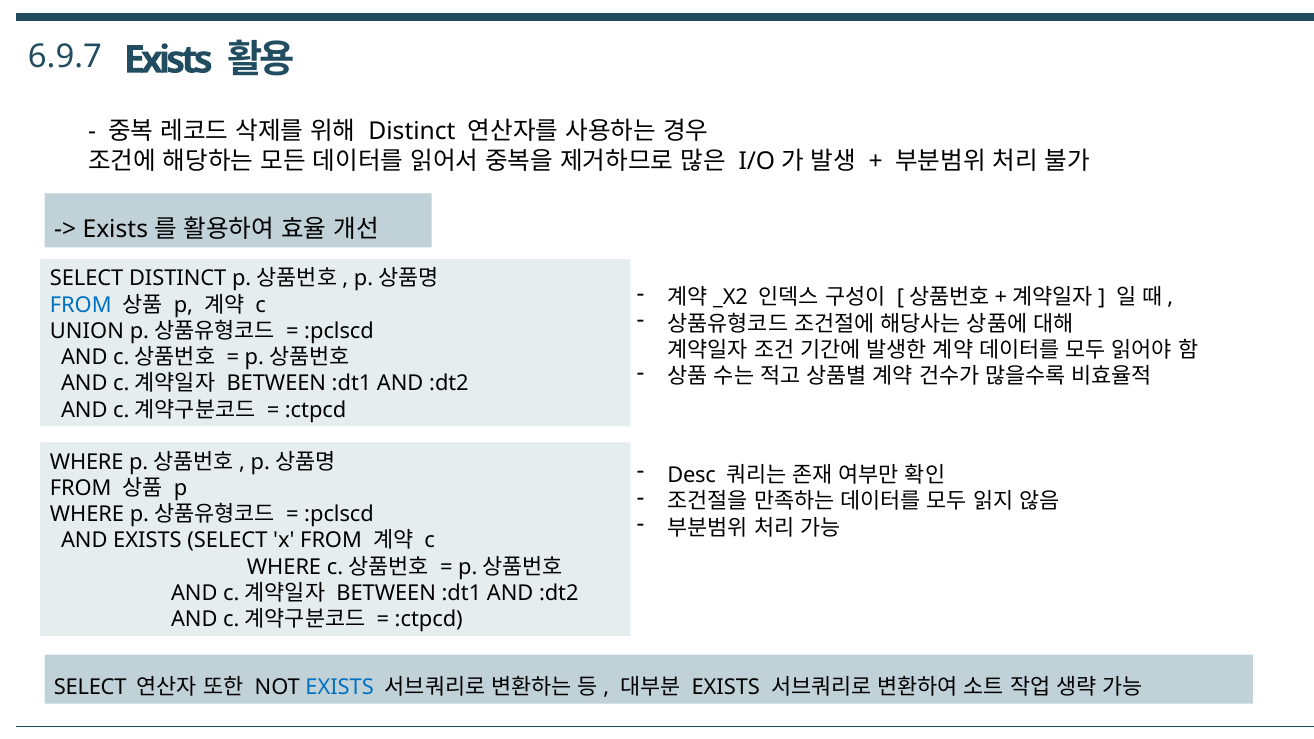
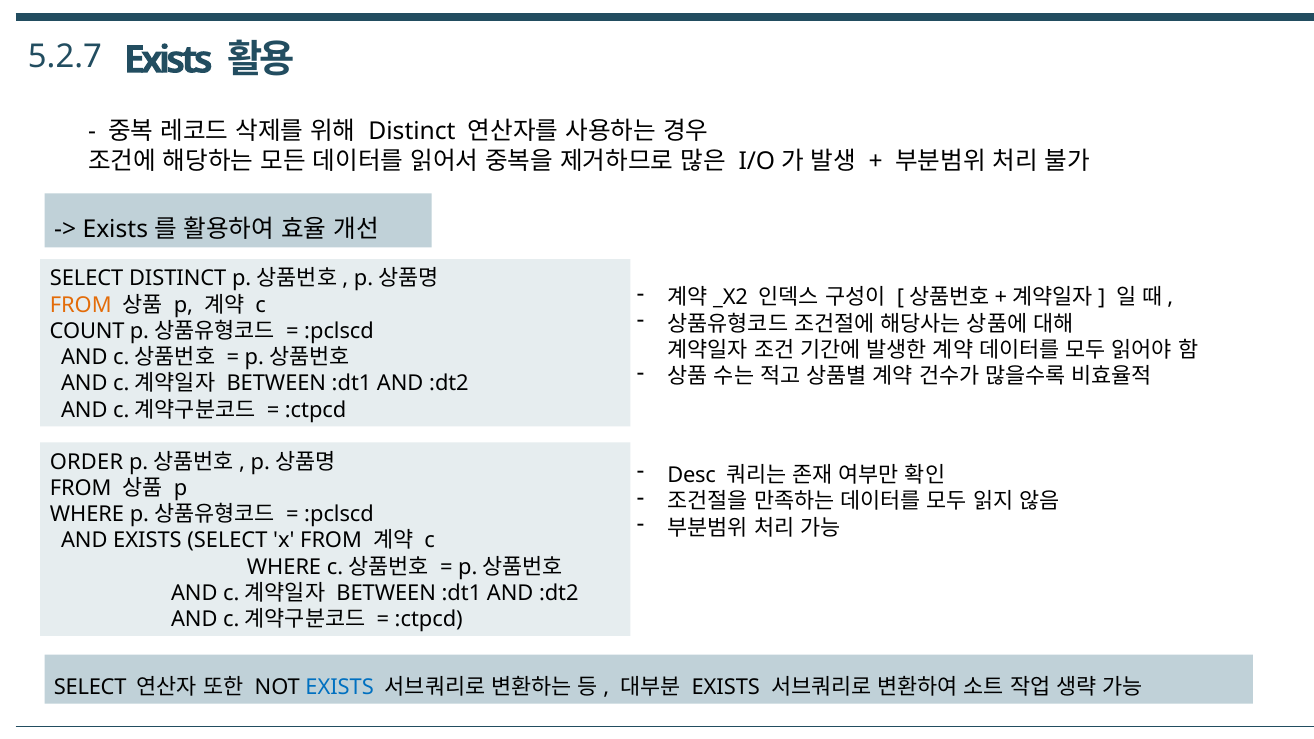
6.9.7: 6.9.7 -> 5.2.7
FROM at (81, 305) colour: blue -> orange
UNION: UNION -> COUNT
WHERE at (87, 462): WHERE -> ORDER
